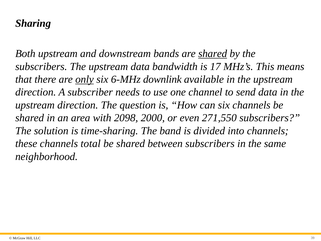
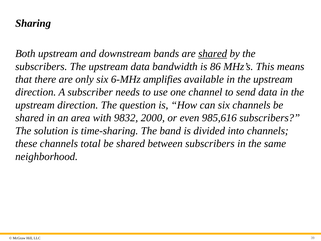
17: 17 -> 86
only underline: present -> none
downlink: downlink -> amplifies
2098: 2098 -> 9832
271,550: 271,550 -> 985,616
